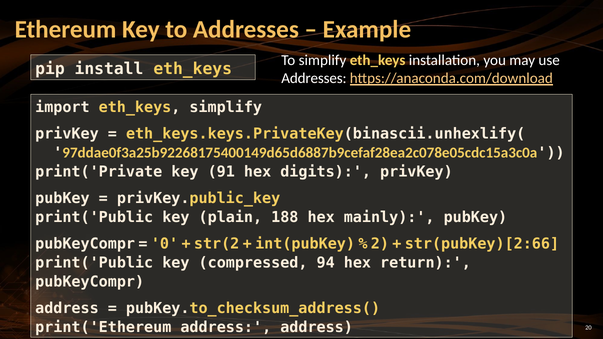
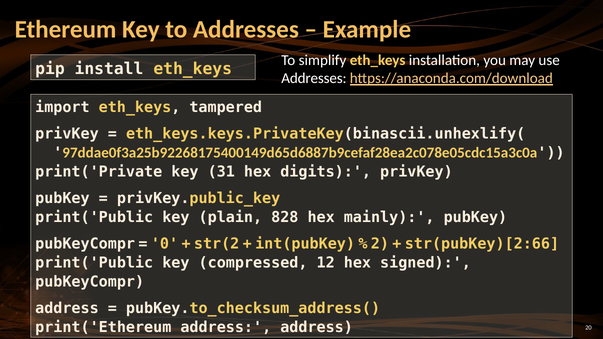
eth_keys simplify: simplify -> tampered
91: 91 -> 31
188: 188 -> 828
94: 94 -> 12
return: return -> signed
